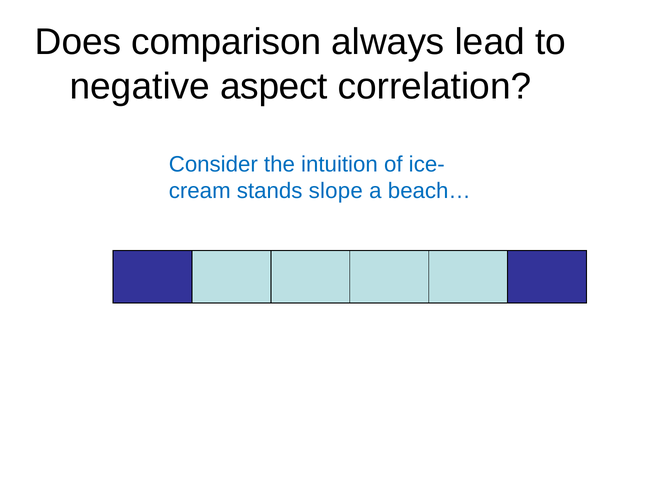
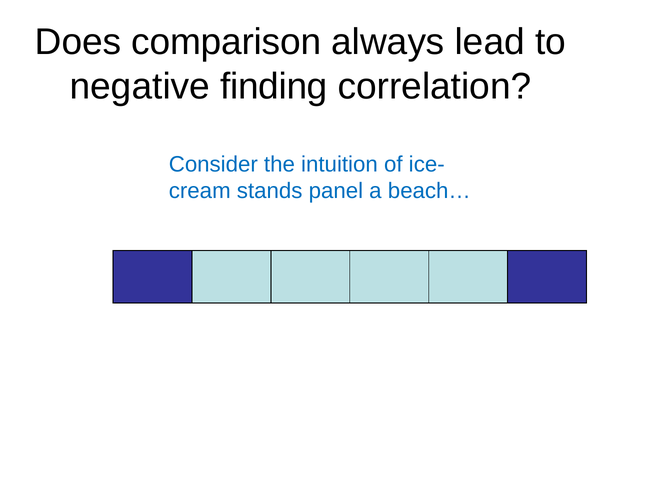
aspect: aspect -> finding
slope: slope -> panel
